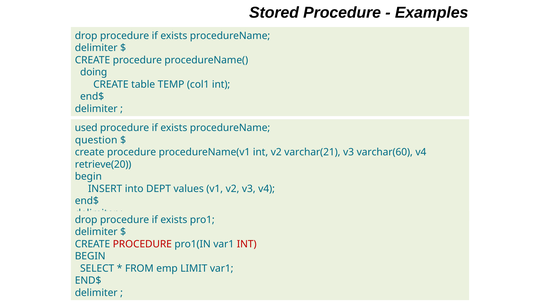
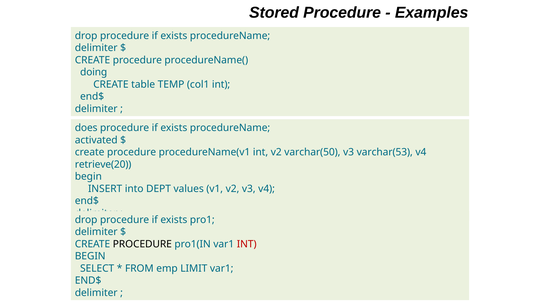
used: used -> does
question: question -> activated
varchar(21: varchar(21 -> varchar(50
varchar(60: varchar(60 -> varchar(53
PROCEDURE at (142, 244) colour: red -> black
